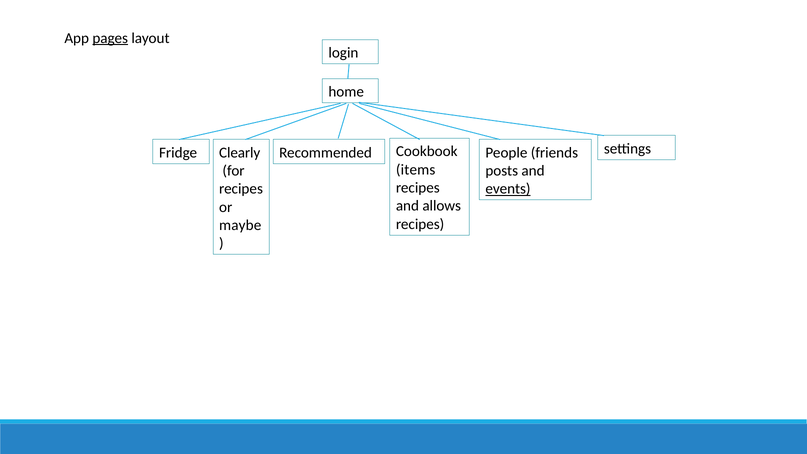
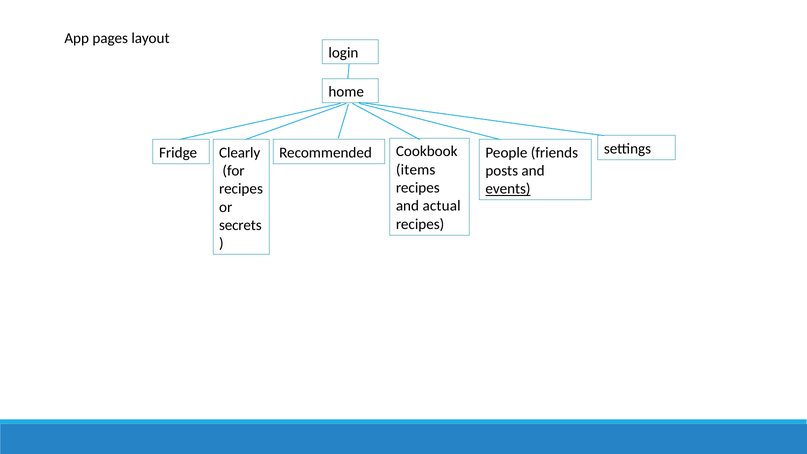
pages underline: present -> none
allows: allows -> actual
maybe: maybe -> secrets
